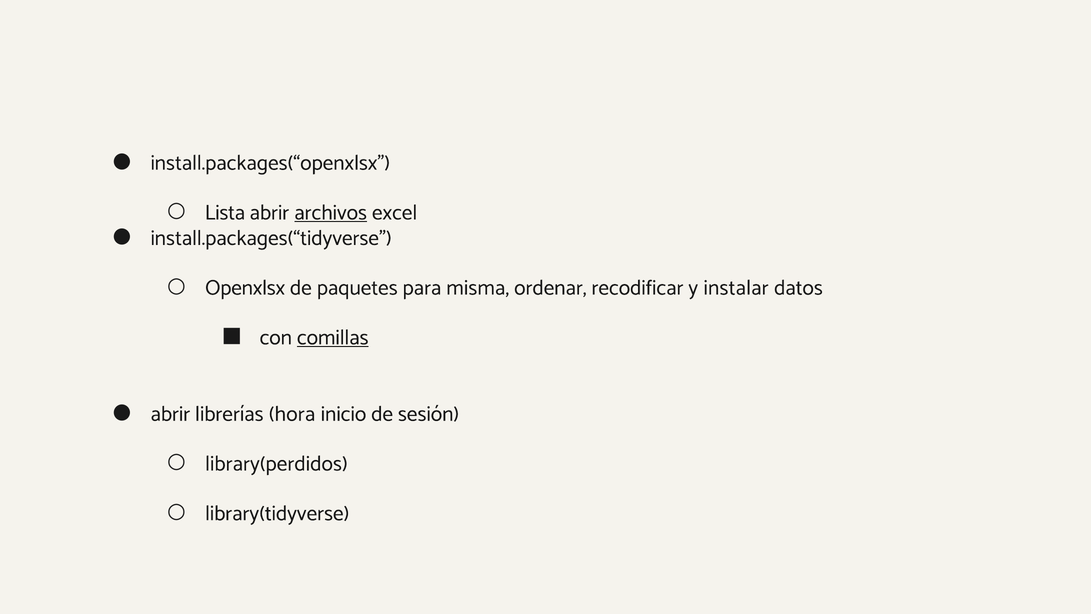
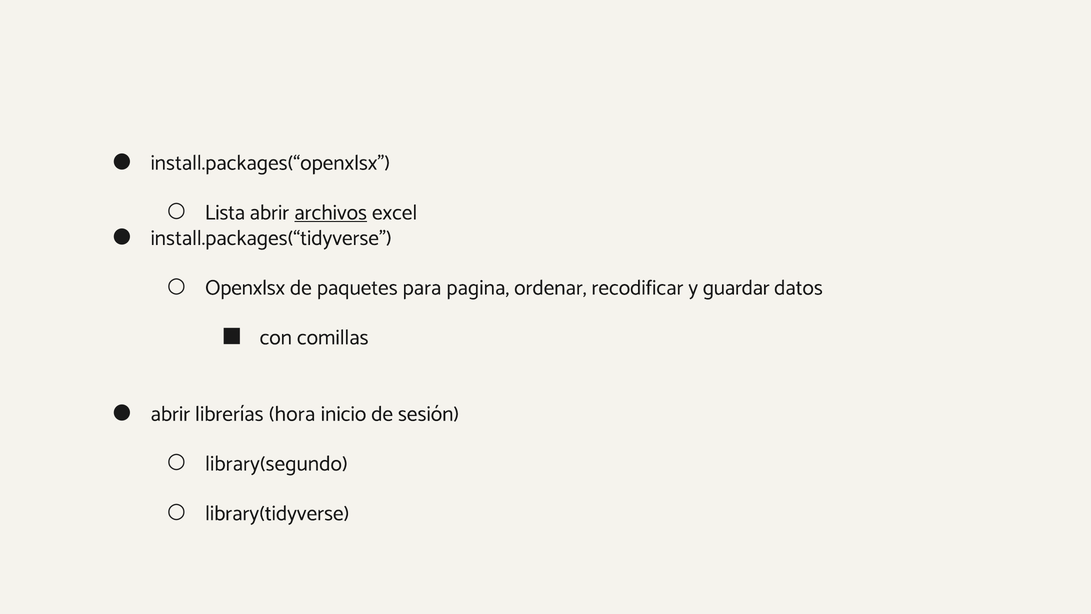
misma: misma -> pagina
instalar: instalar -> guardar
comillas underline: present -> none
library(perdidos: library(perdidos -> library(segundo
